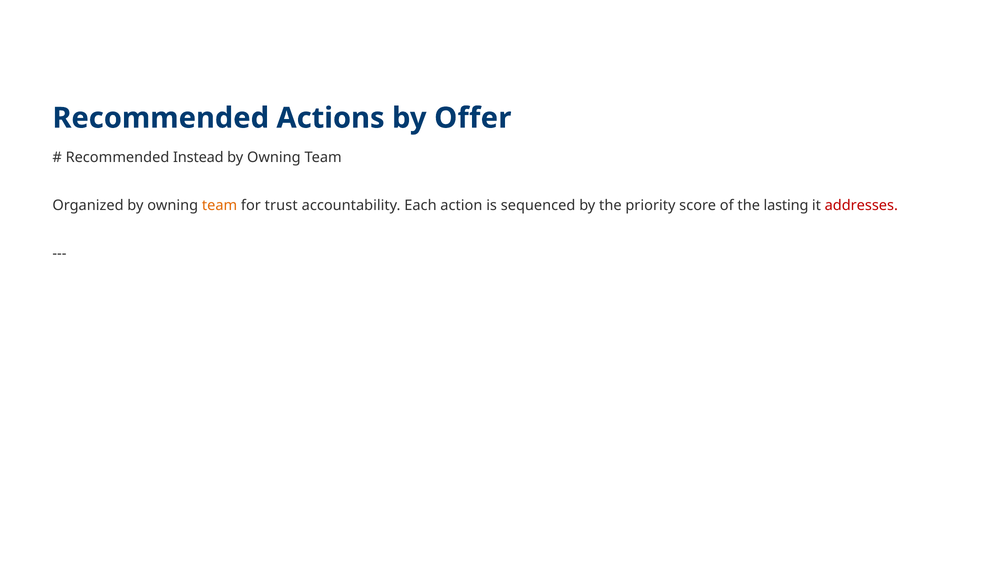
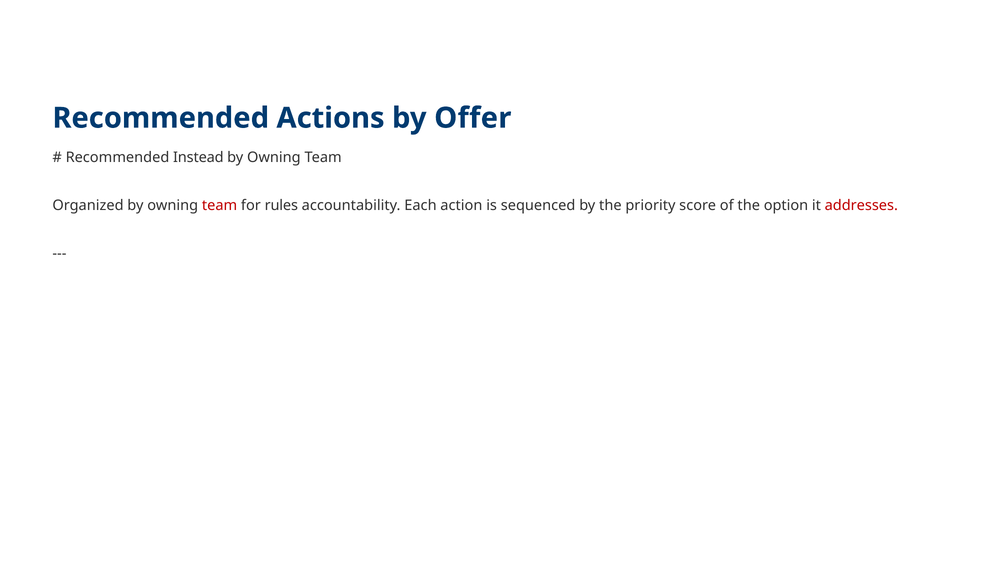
team at (220, 205) colour: orange -> red
trust: trust -> rules
lasting: lasting -> option
